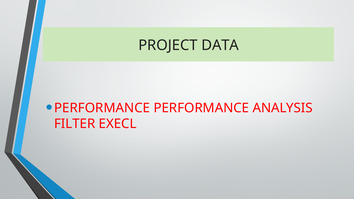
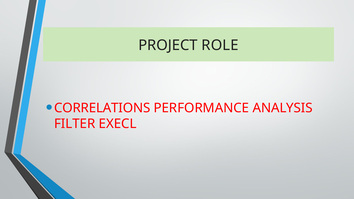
DATA: DATA -> ROLE
PERFORMANCE at (102, 108): PERFORMANCE -> CORRELATIONS
